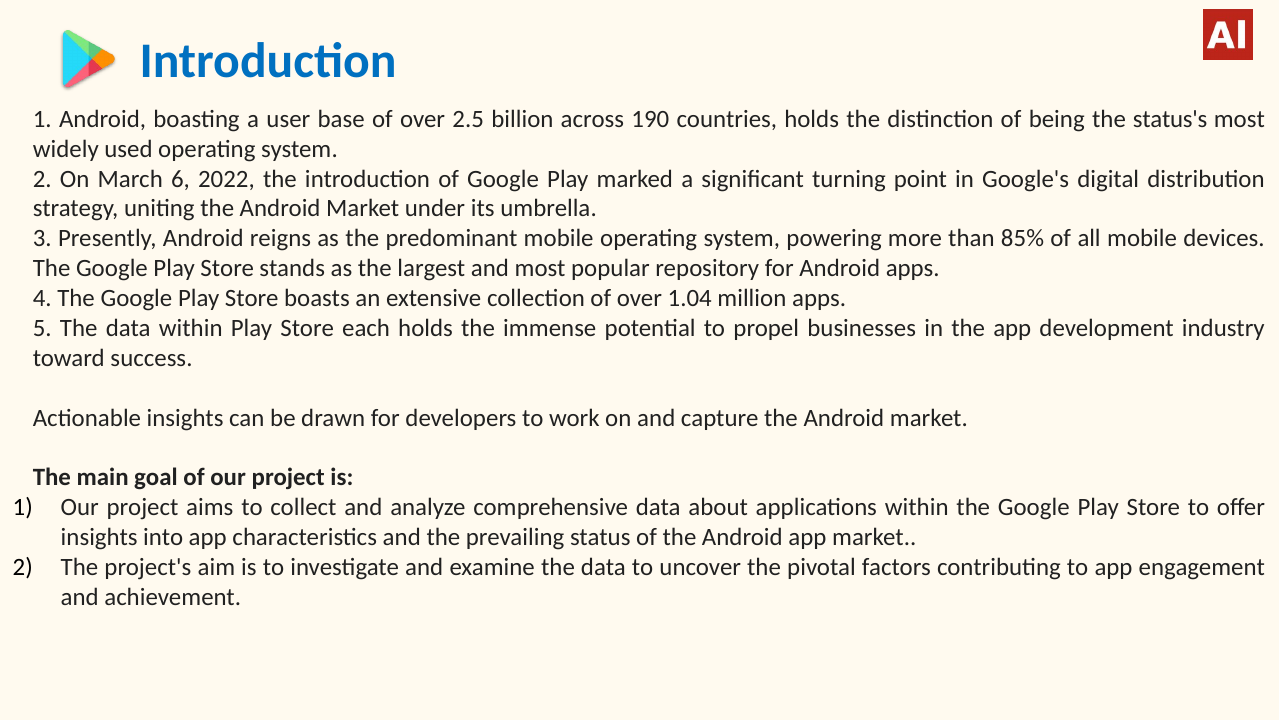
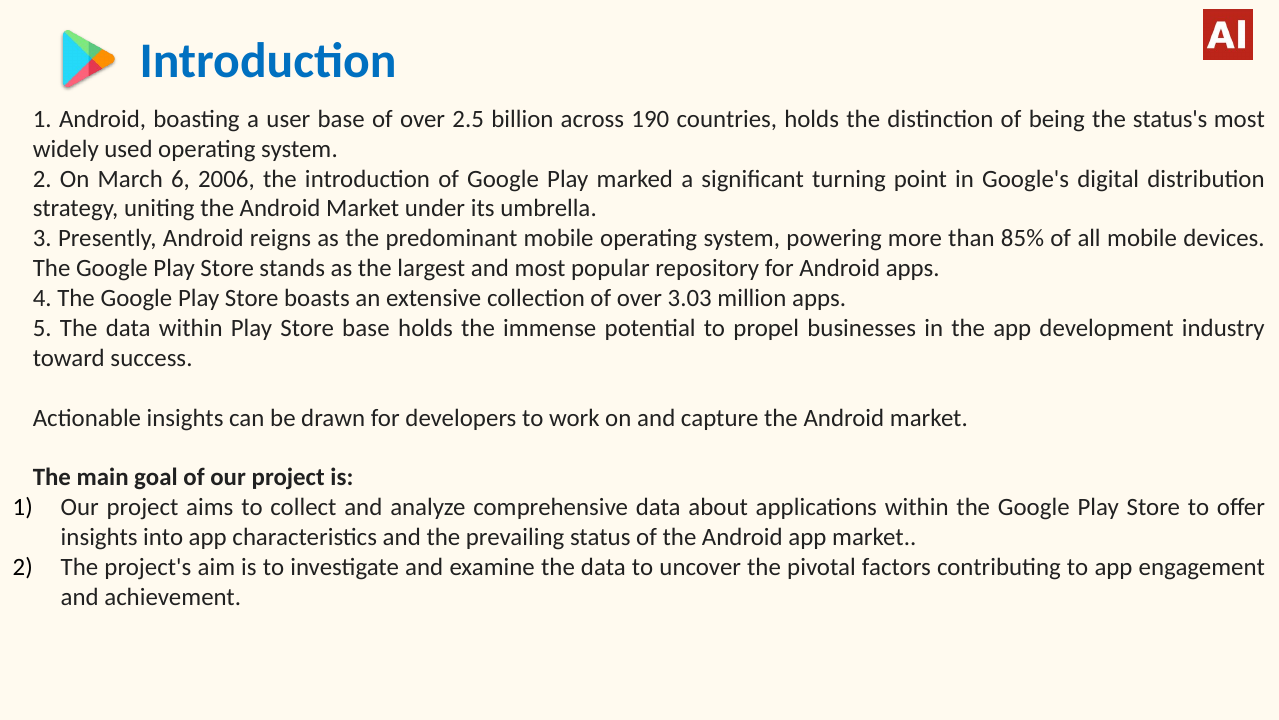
2022: 2022 -> 2006
1.04: 1.04 -> 3.03
Store each: each -> base
